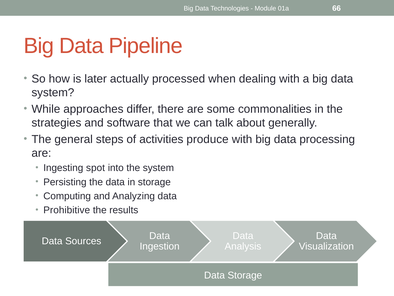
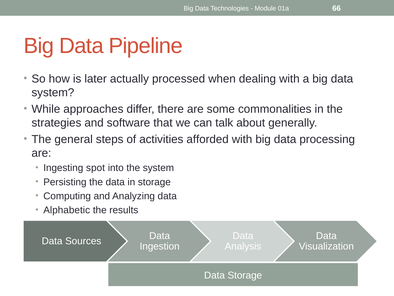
produce: produce -> afforded
Prohibitive: Prohibitive -> Alphabetic
